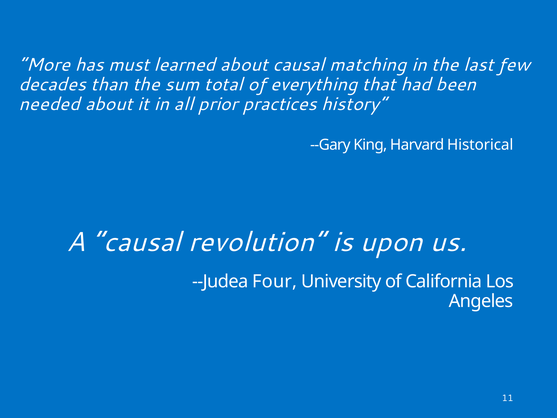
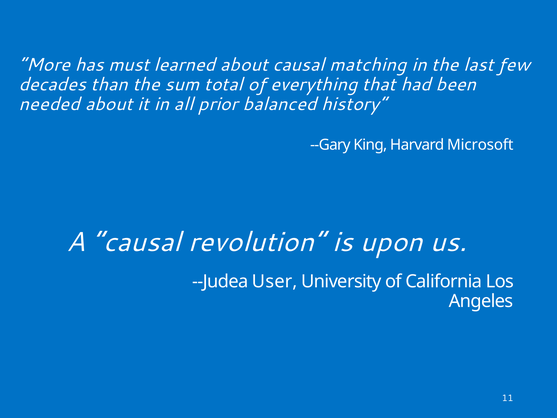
practices: practices -> balanced
Historical: Historical -> Microsoft
Four: Four -> User
